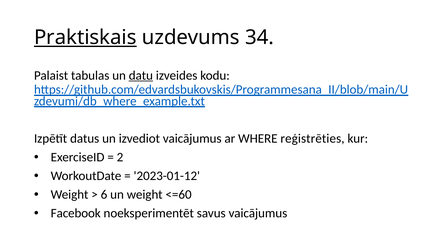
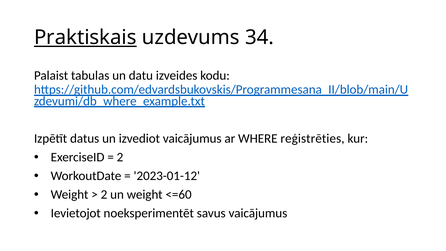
datu underline: present -> none
6 at (104, 194): 6 -> 2
Facebook: Facebook -> Ievietojot
